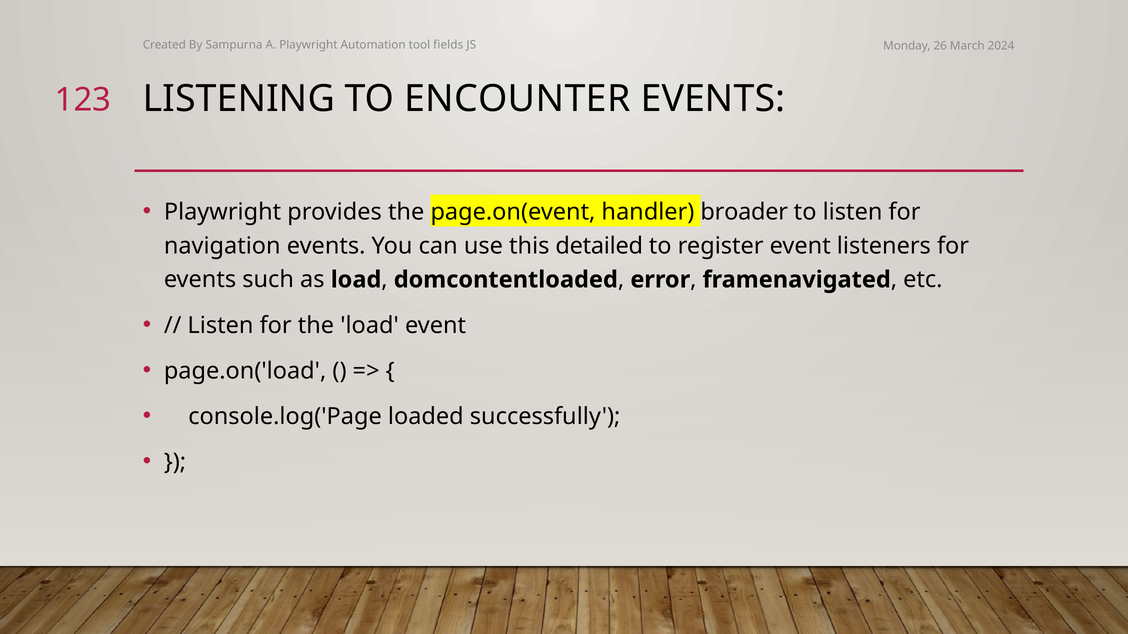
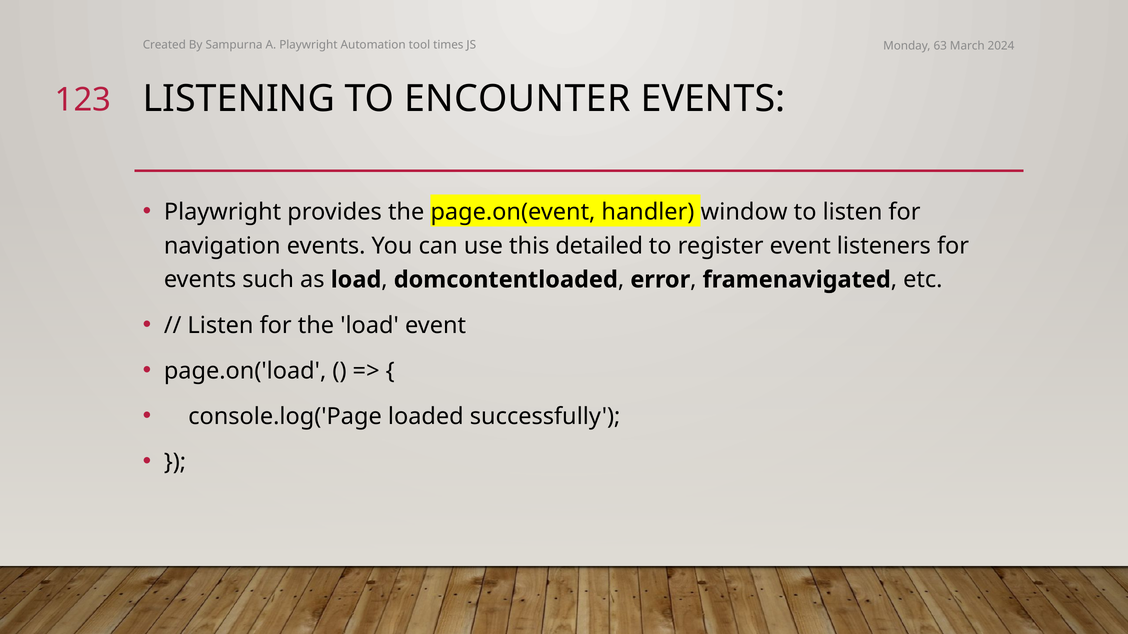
fields: fields -> times
26: 26 -> 63
broader: broader -> window
